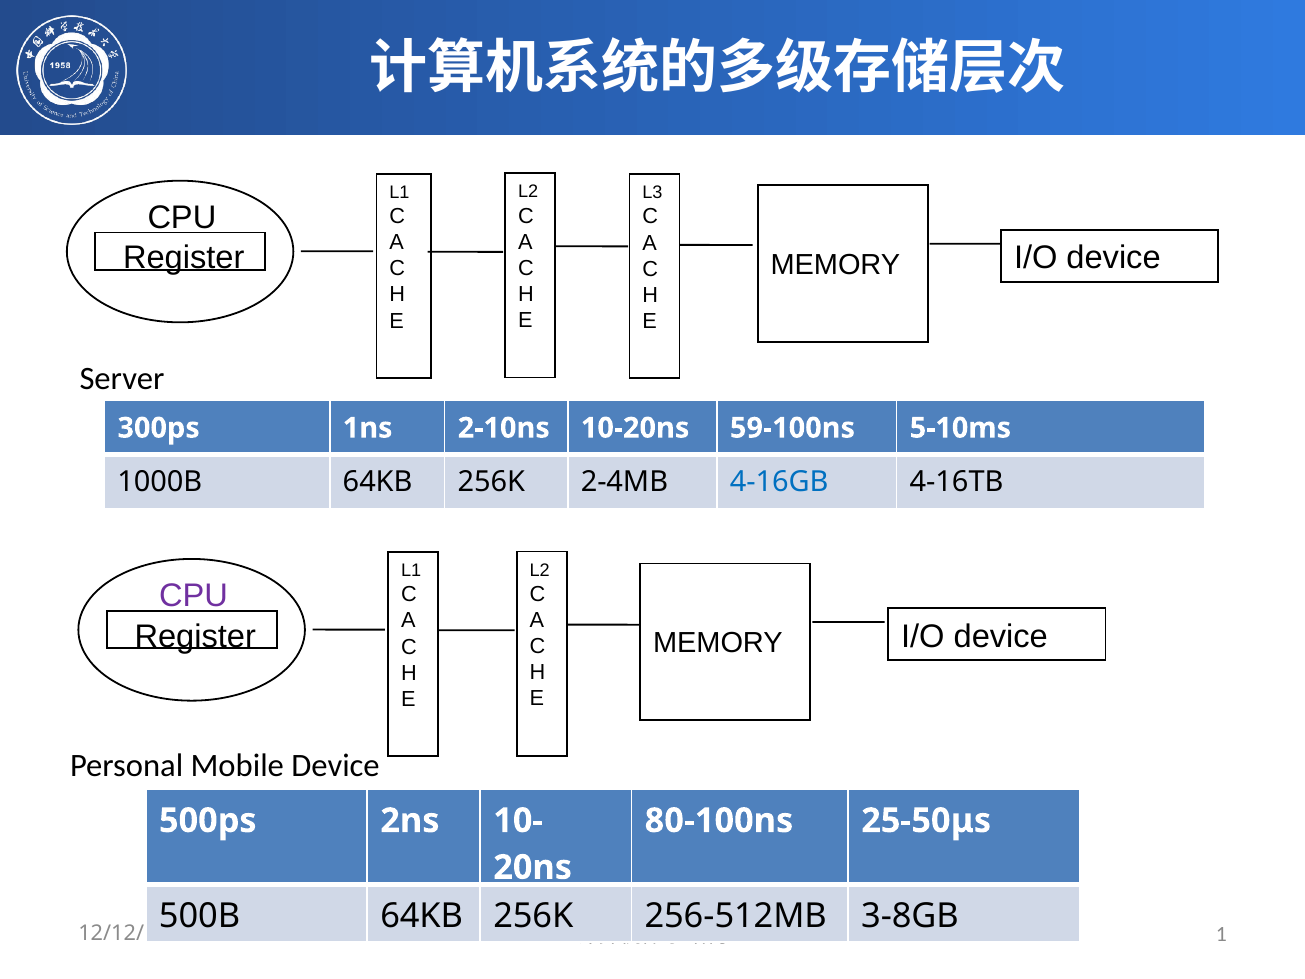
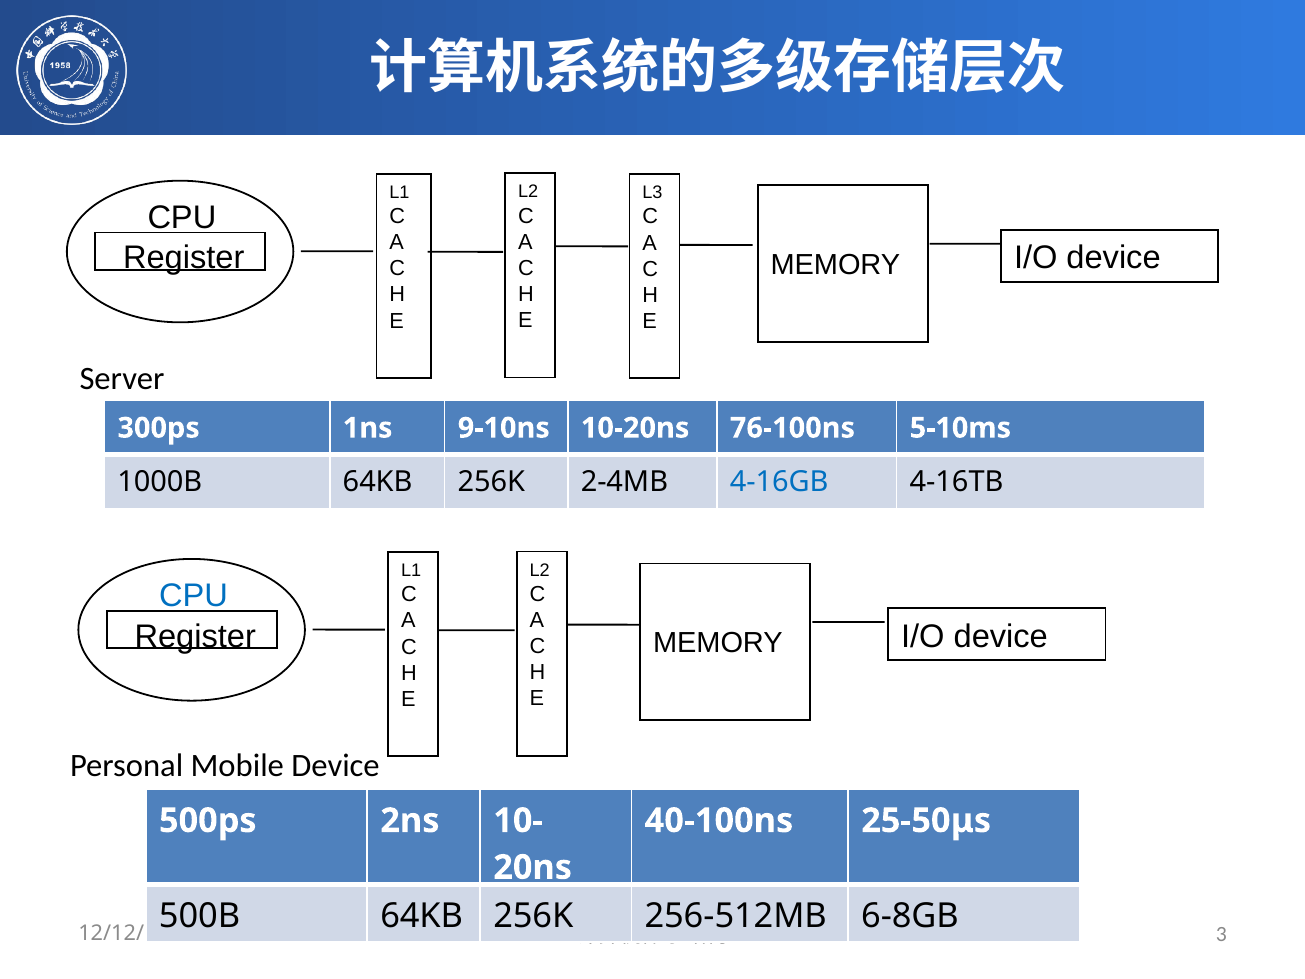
2-10ns: 2-10ns -> 9-10ns
59-100ns: 59-100ns -> 76-100ns
CPU at (193, 596) colour: purple -> blue
80-100ns: 80-100ns -> 40-100ns
3-8GB: 3-8GB -> 6-8GB
1: 1 -> 3
